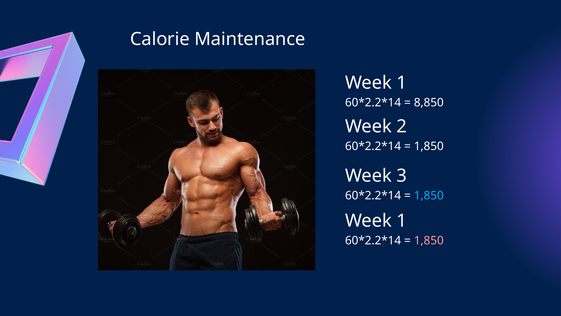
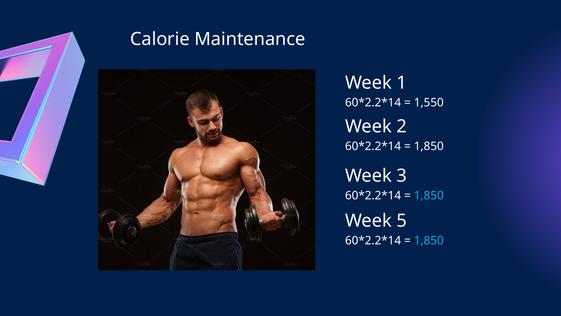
8,850: 8,850 -> 1,550
1 at (402, 220): 1 -> 5
1,850 at (429, 240) colour: pink -> light blue
